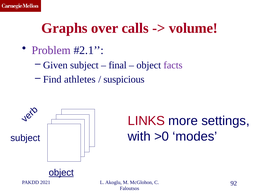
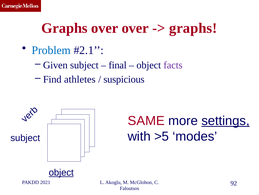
over calls: calls -> over
volume at (193, 28): volume -> graphs
Problem colour: purple -> blue
LINKS: LINKS -> SAME
settings underline: none -> present
>0: >0 -> >5
